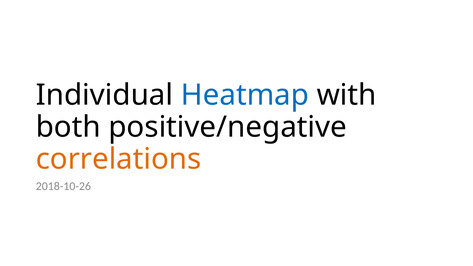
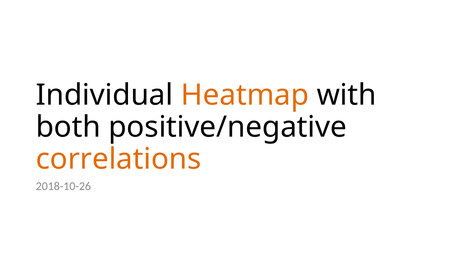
Heatmap colour: blue -> orange
